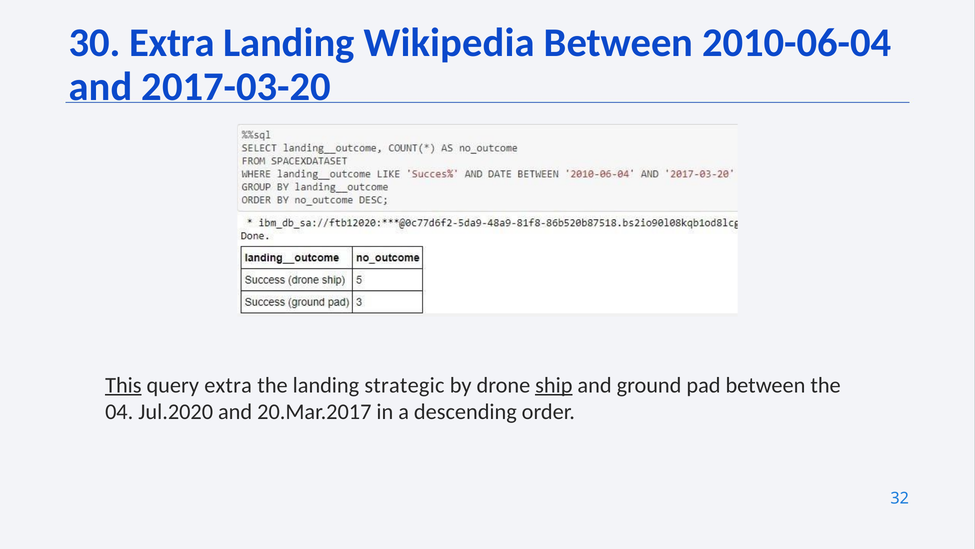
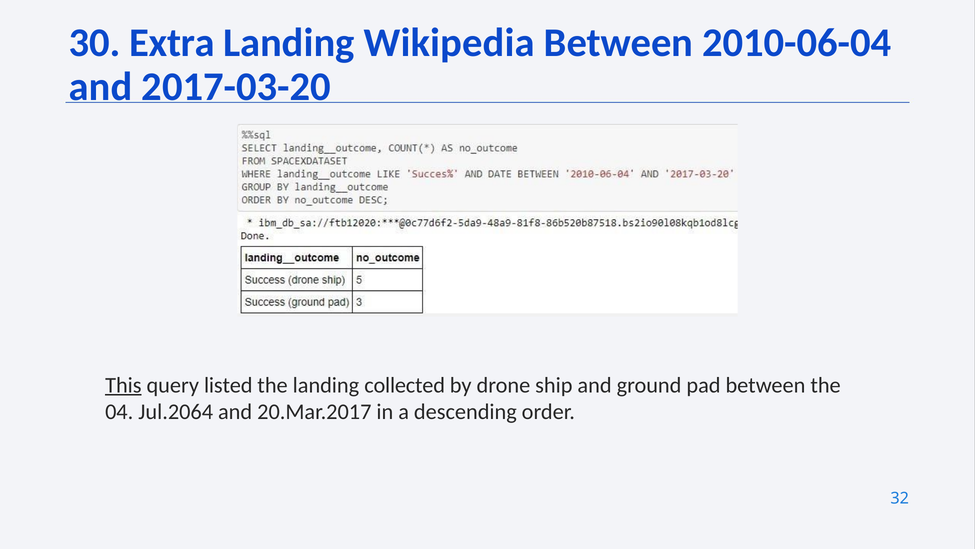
query extra: extra -> listed
strategic: strategic -> collected
ship underline: present -> none
Jul.2020: Jul.2020 -> Jul.2064
